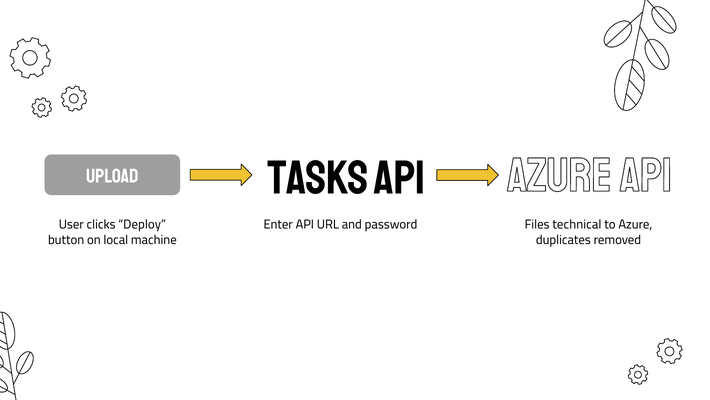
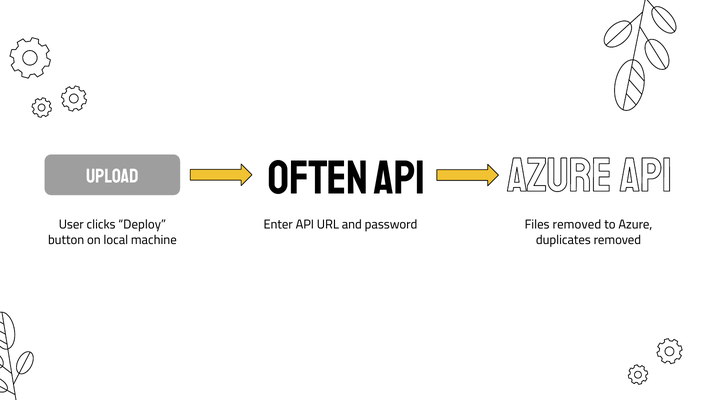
Tasks: Tasks -> Often
Files technical: technical -> removed
